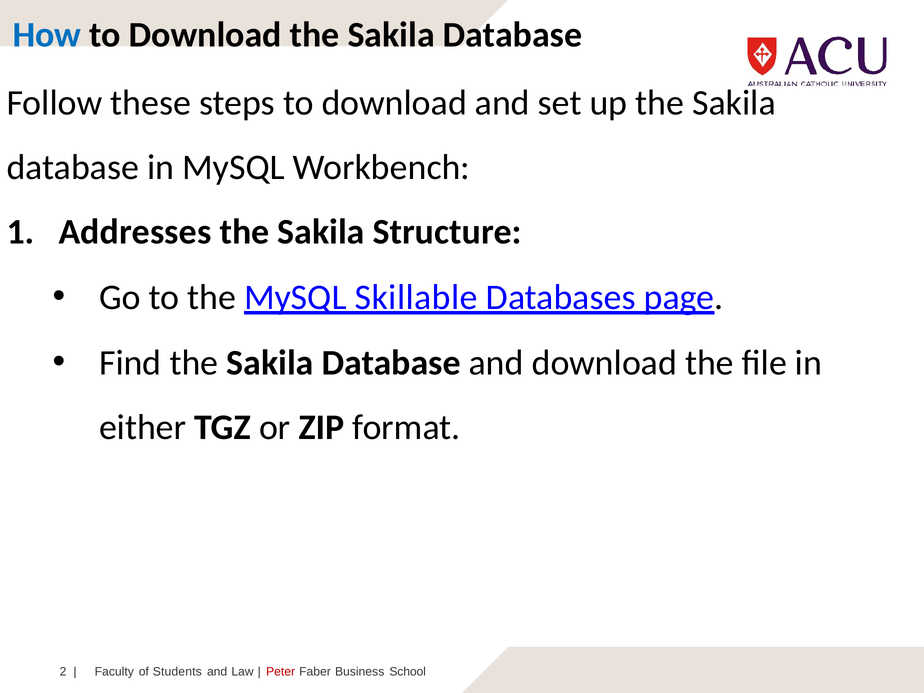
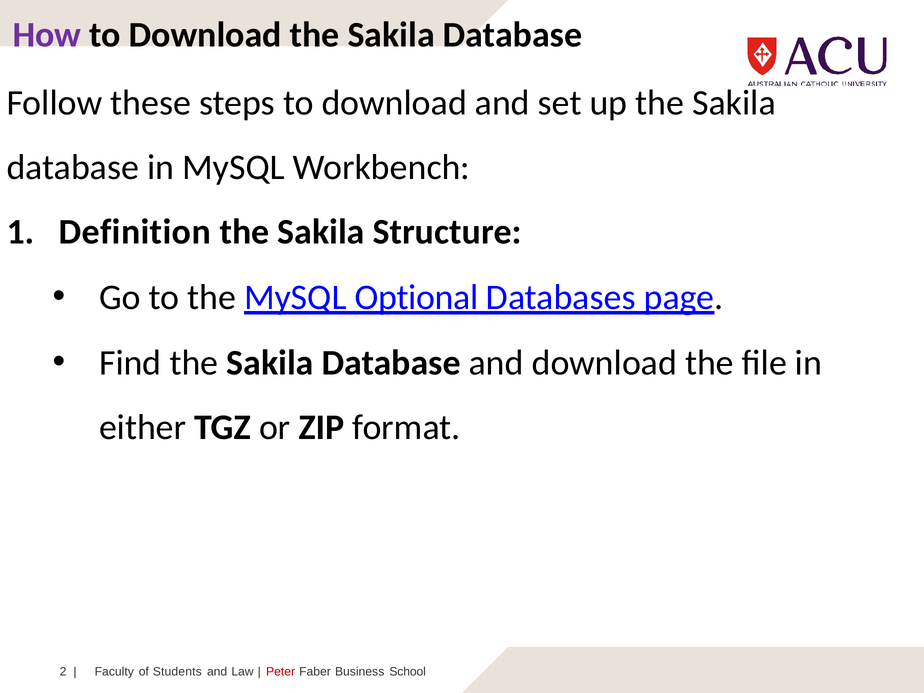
How colour: blue -> purple
Addresses: Addresses -> Definition
Skillable: Skillable -> Optional
